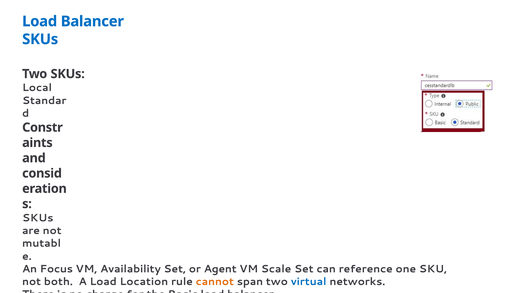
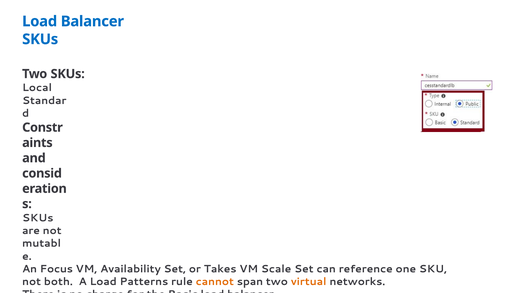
Agent: Agent -> Takes
Location: Location -> Patterns
virtual colour: blue -> orange
